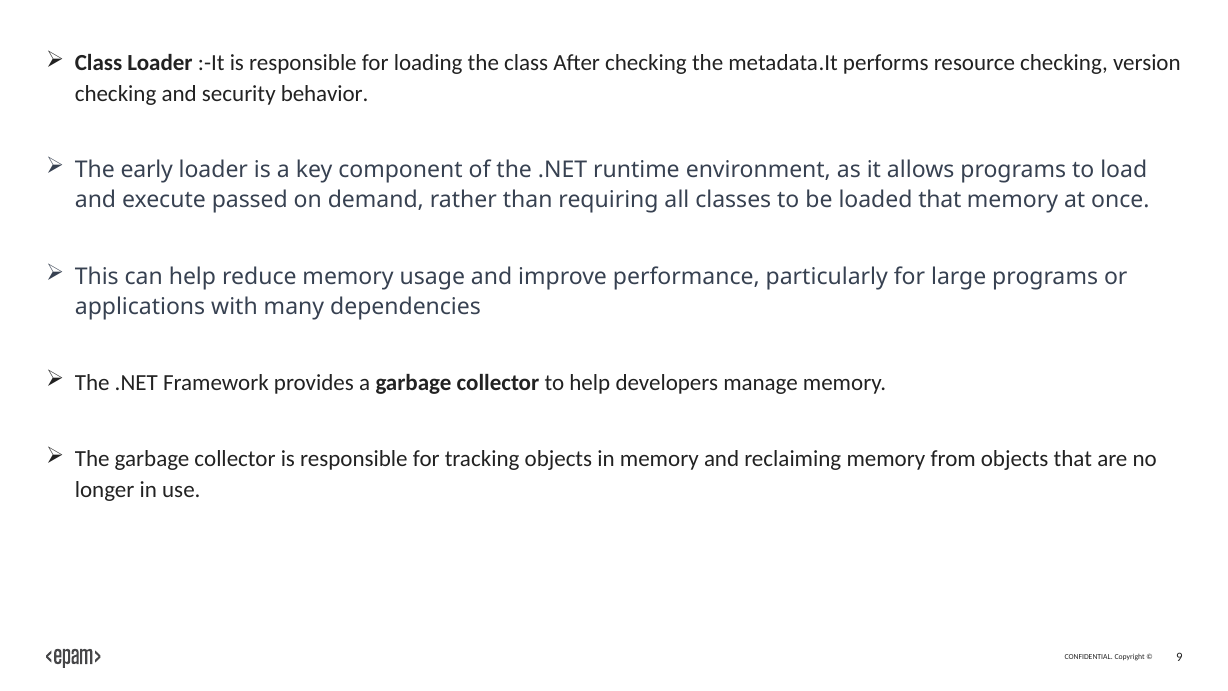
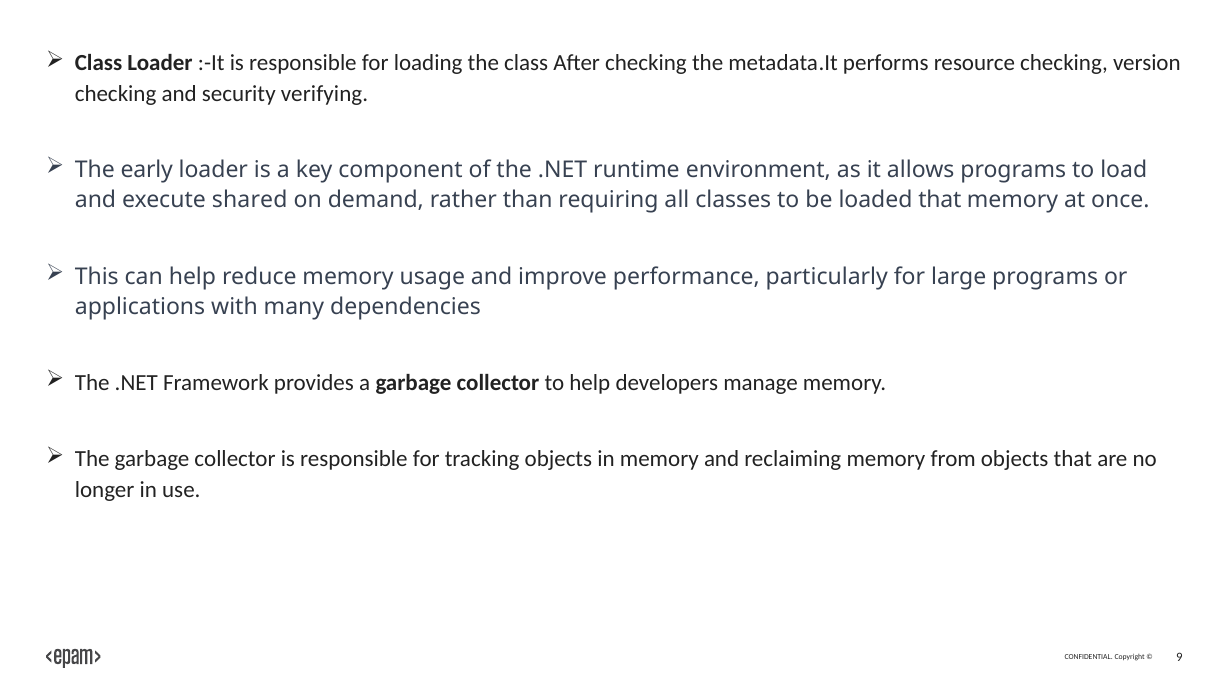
behavior: behavior -> verifying
passed: passed -> shared
